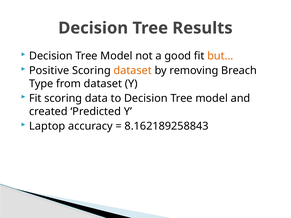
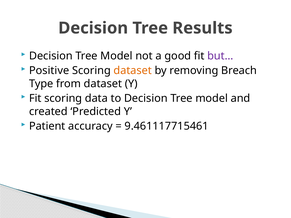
but… colour: orange -> purple
Laptop: Laptop -> Patient
8.162189258843: 8.162189258843 -> 9.461117715461
